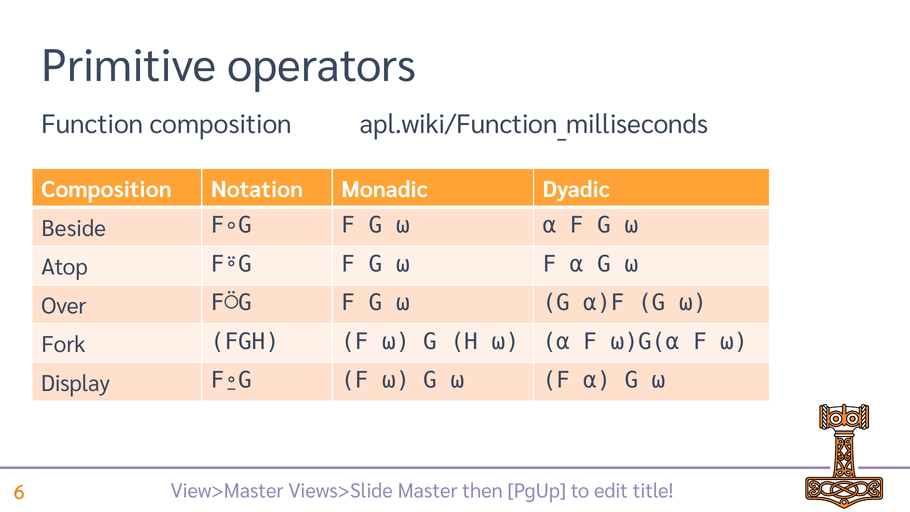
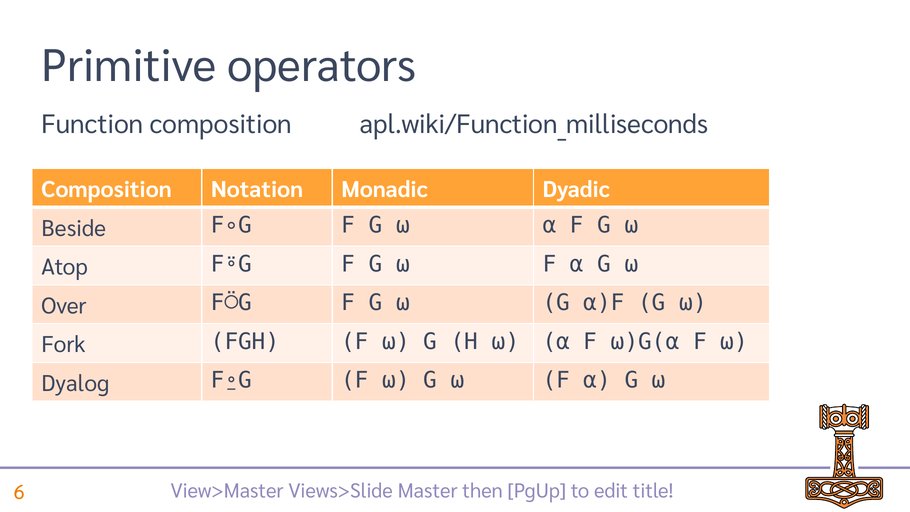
Display: Display -> Dyalog
